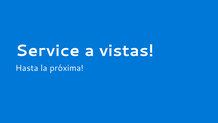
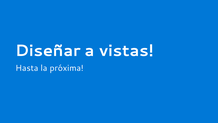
Service: Service -> Diseñar
